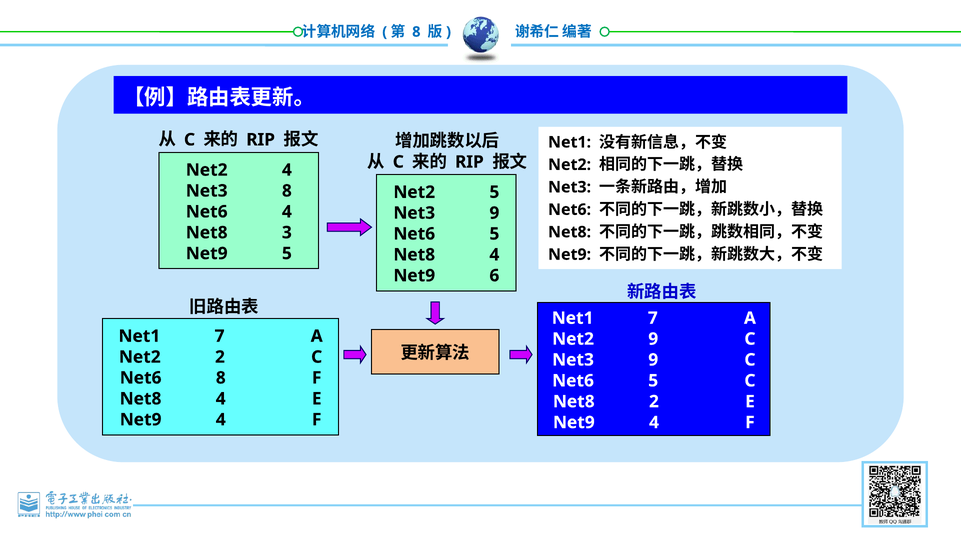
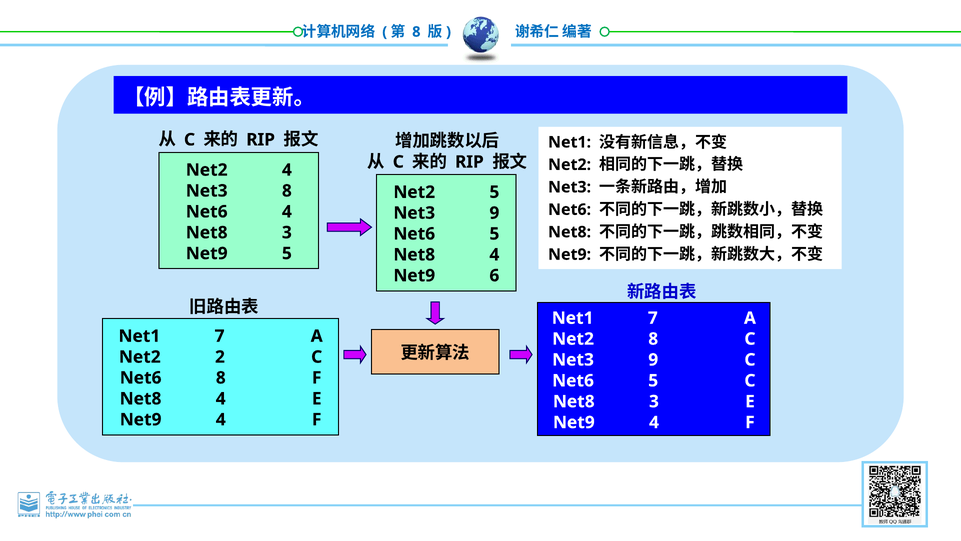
Net2 9: 9 -> 8
2 at (654, 401): 2 -> 3
